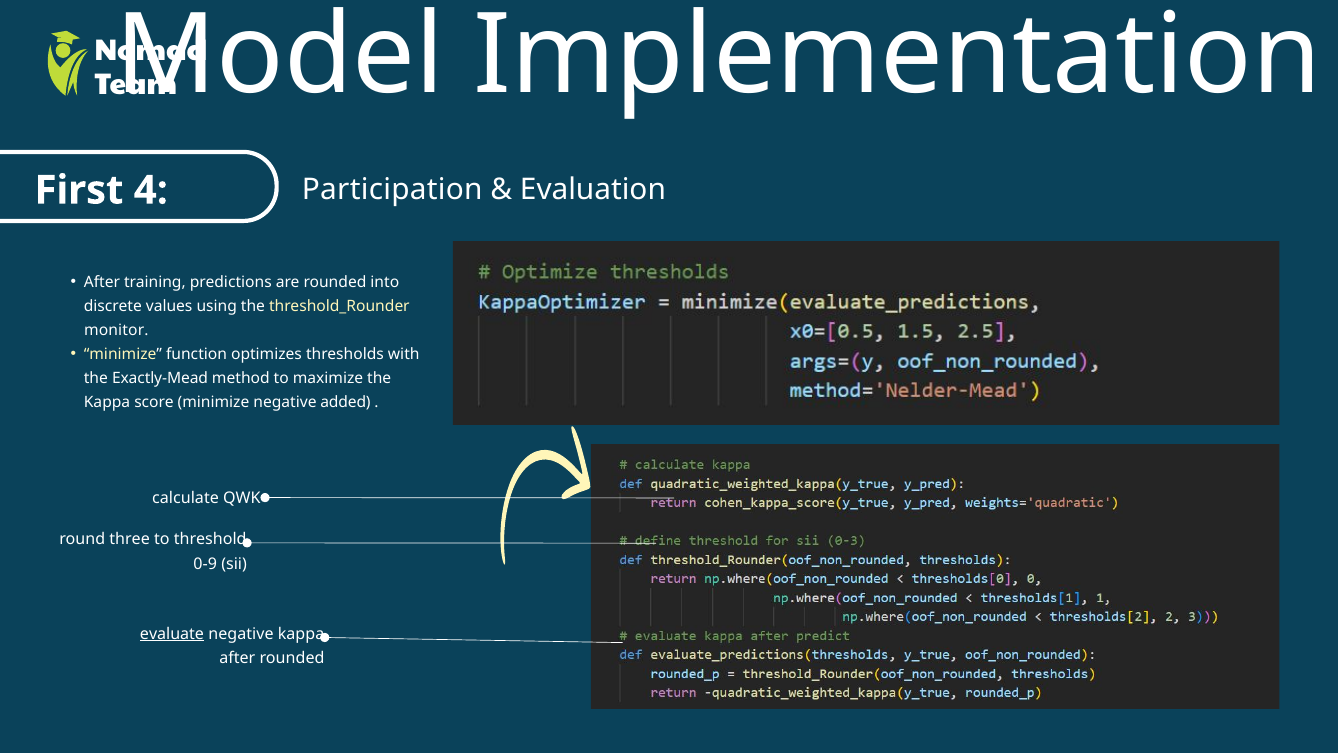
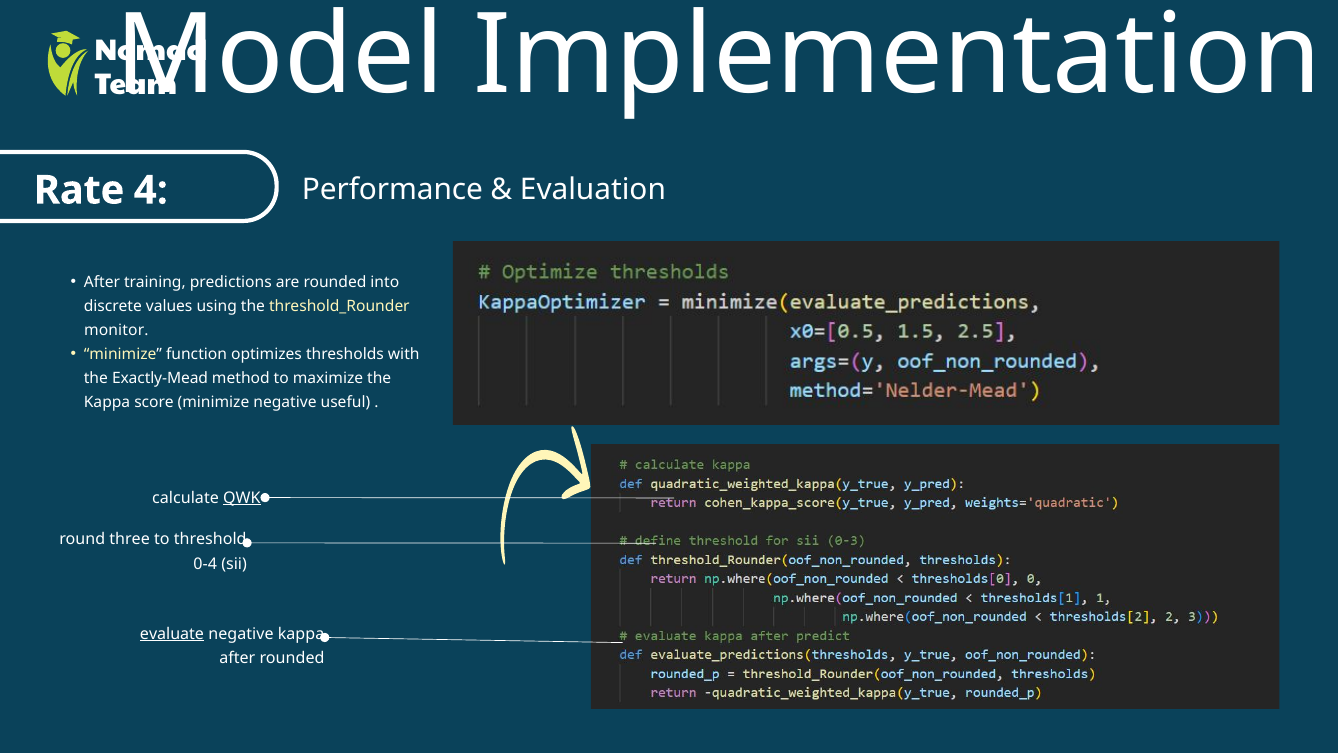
Participation: Participation -> Performance
First: First -> Rate
added: added -> useful
QWK underline: none -> present
0-9: 0-9 -> 0-4
